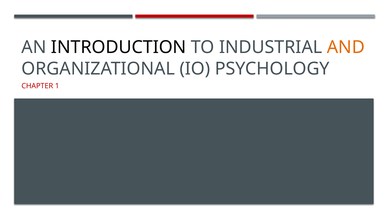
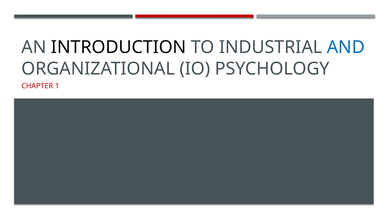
AND colour: orange -> blue
